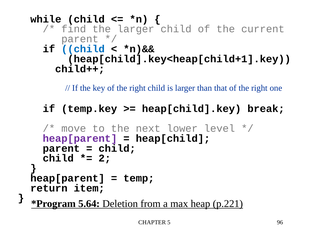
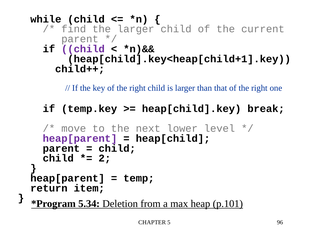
child at (83, 49) colour: blue -> purple
5.64: 5.64 -> 5.34
p.221: p.221 -> p.101
